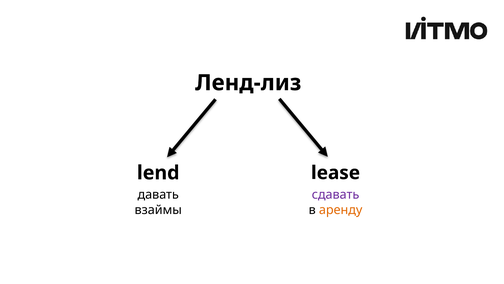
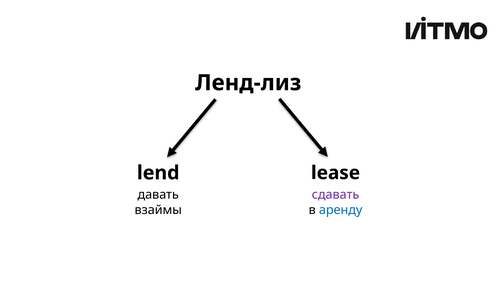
аренду colour: orange -> blue
